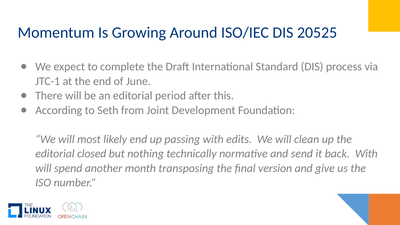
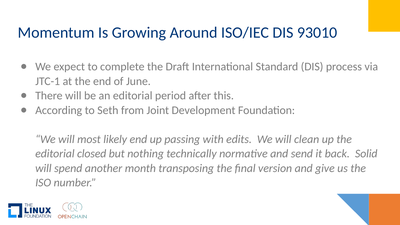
20525: 20525 -> 93010
back With: With -> Solid
